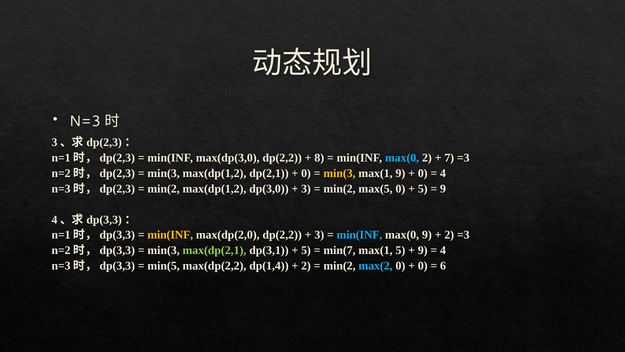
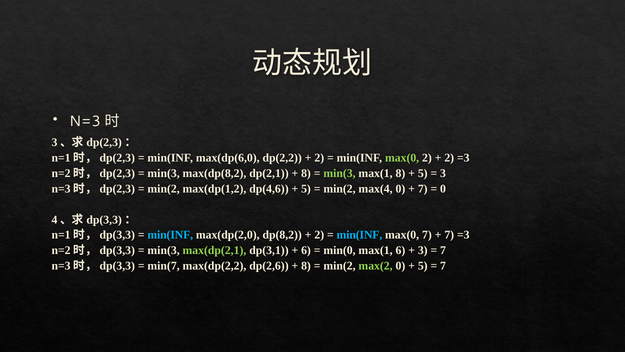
max(dp(3,0: max(dp(3,0 -> max(dp(6,0
8 at (319, 157): 8 -> 2
max(0 at (402, 157) colour: light blue -> light green
7 at (449, 157): 7 -> 2
min(3 max(dp(1,2: max(dp(1,2 -> max(dp(8,2
0 at (306, 173): 0 -> 8
min(3 at (339, 173) colour: yellow -> light green
max(1 9: 9 -> 8
0 at (423, 173): 0 -> 5
4 at (443, 173): 4 -> 3
dp(3,0: dp(3,0 -> dp(4,6
3 at (306, 188): 3 -> 5
max(5: max(5 -> max(4
5 at (423, 188): 5 -> 7
9 at (443, 188): 9 -> 0
min(INF at (170, 235) colour: yellow -> light blue
max(dp(2,0 dp(2,2: dp(2,2 -> dp(8,2
3 at (319, 235): 3 -> 2
max(0 9: 9 -> 7
2 at (449, 235): 2 -> 7
5 at (306, 250): 5 -> 6
min(7: min(7 -> min(0
max(1 5: 5 -> 6
9 at (423, 250): 9 -> 3
4 at (443, 250): 4 -> 7
min(5: min(5 -> min(7
dp(1,4: dp(1,4 -> dp(2,6
2 at (306, 266): 2 -> 8
max(2 colour: light blue -> light green
0 at (423, 266): 0 -> 5
6 at (443, 266): 6 -> 7
